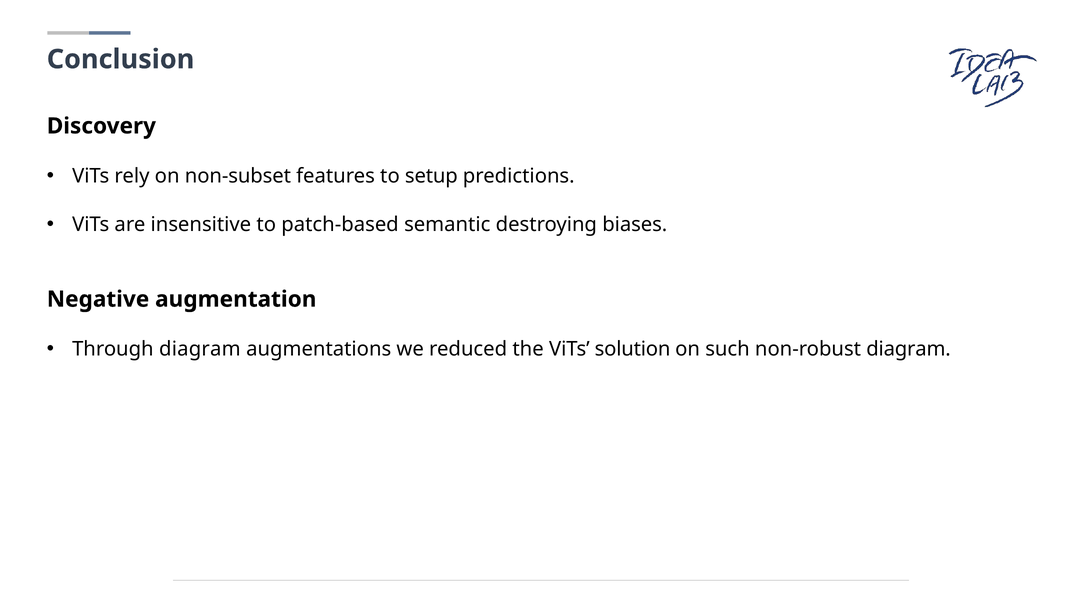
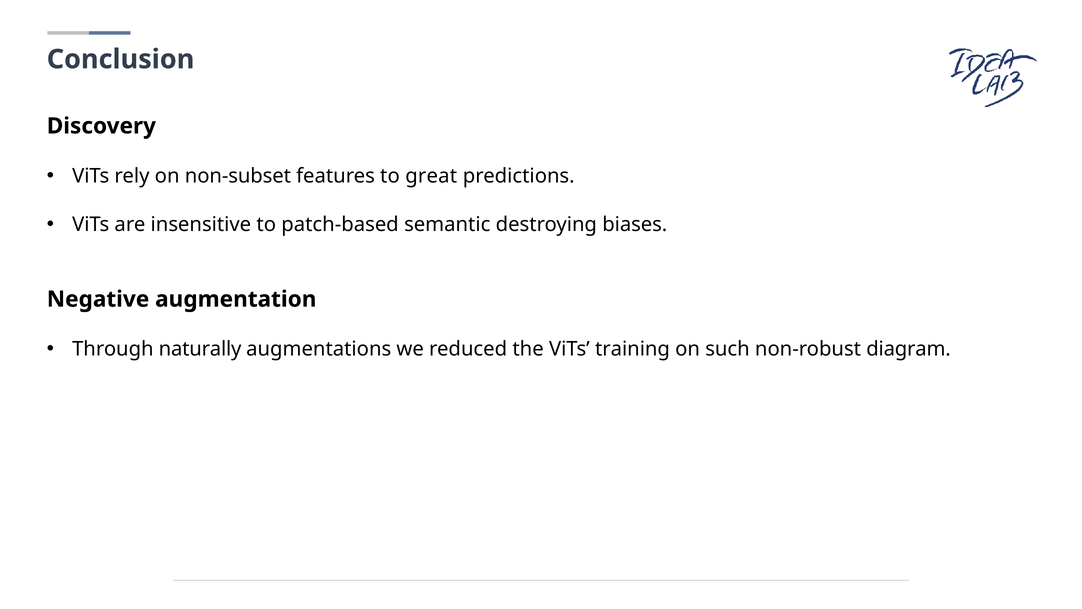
setup: setup -> great
Through diagram: diagram -> naturally
solution: solution -> training
